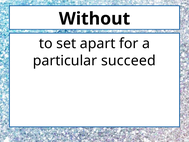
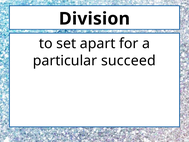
Without: Without -> Division
